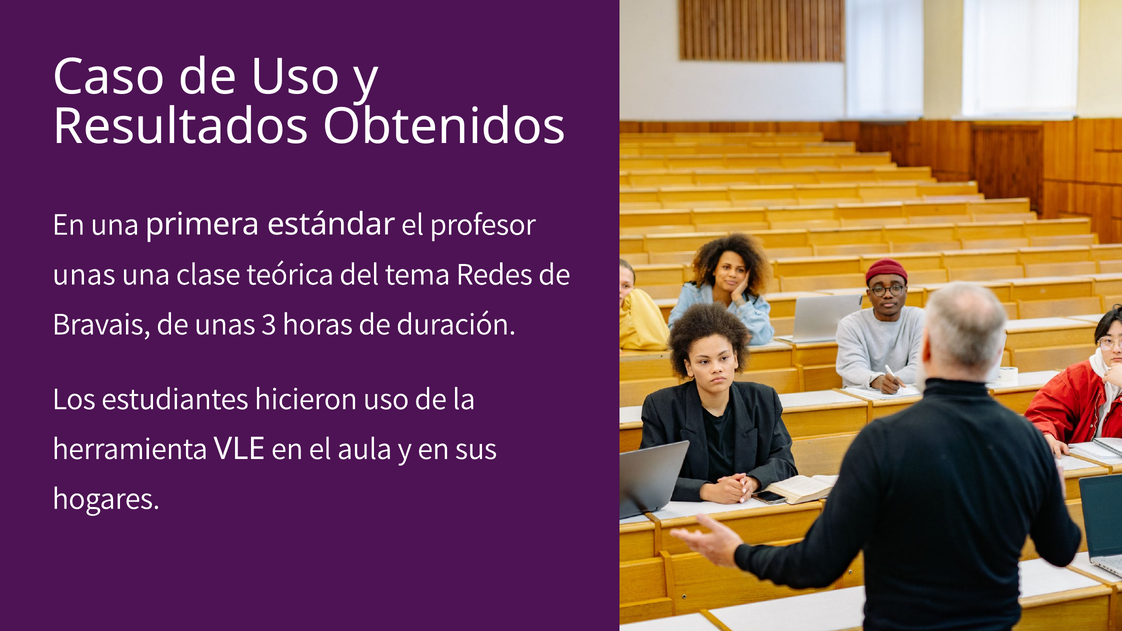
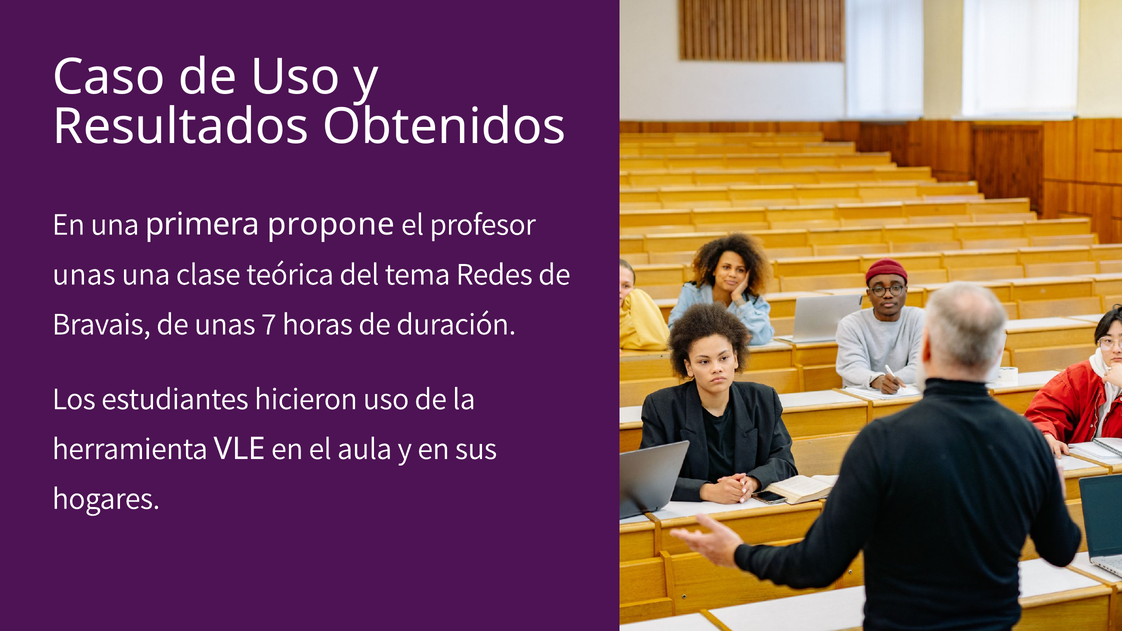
estándar: estándar -> propone
3: 3 -> 7
